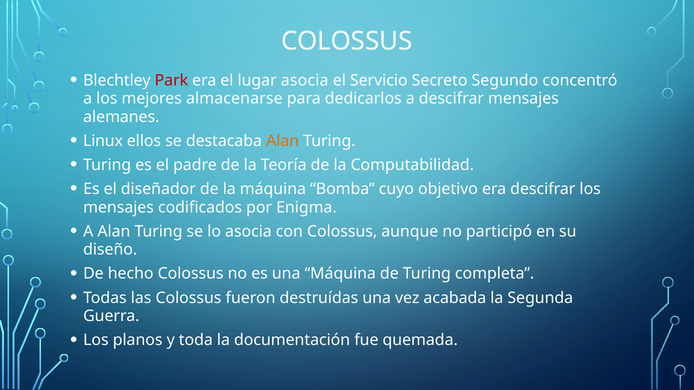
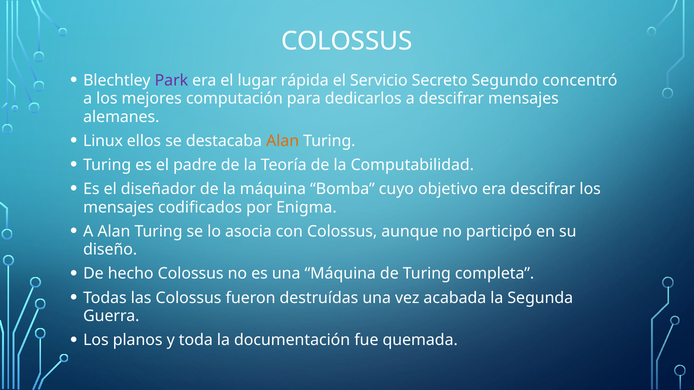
Park colour: red -> purple
lugar asocia: asocia -> rápida
almacenarse: almacenarse -> computación
